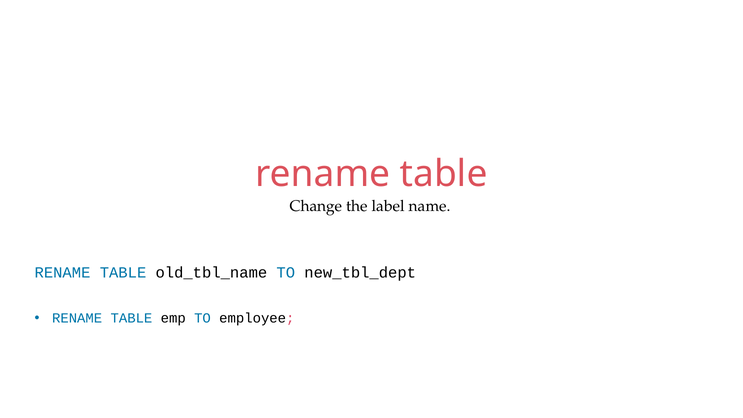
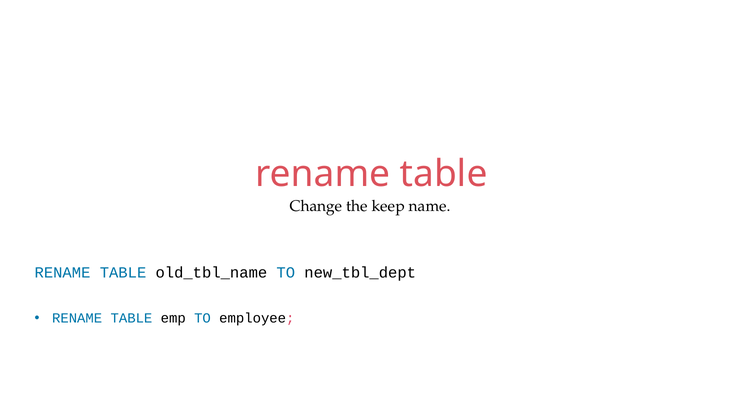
label: label -> keep
